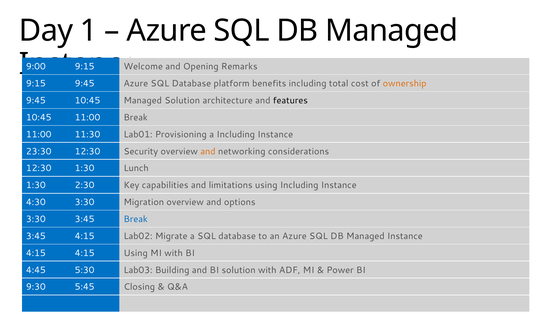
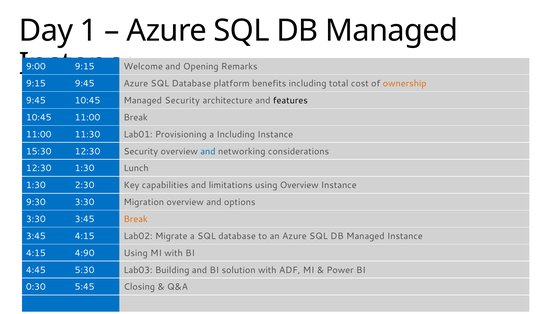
Managed Solution: Solution -> Security
23:30: 23:30 -> 15:30
and at (208, 151) colour: orange -> blue
using Including: Including -> Overview
4:30: 4:30 -> 9:30
Break at (136, 219) colour: blue -> orange
4:15 4:15: 4:15 -> 4:90
9:30: 9:30 -> 0:30
